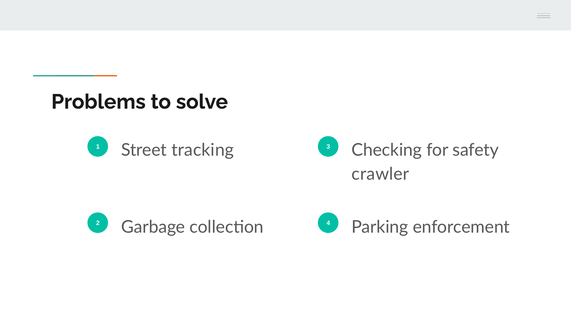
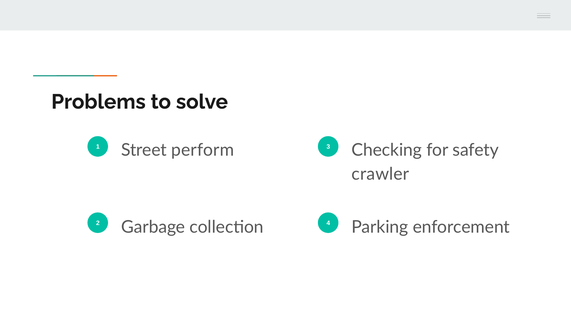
tracking: tracking -> perform
